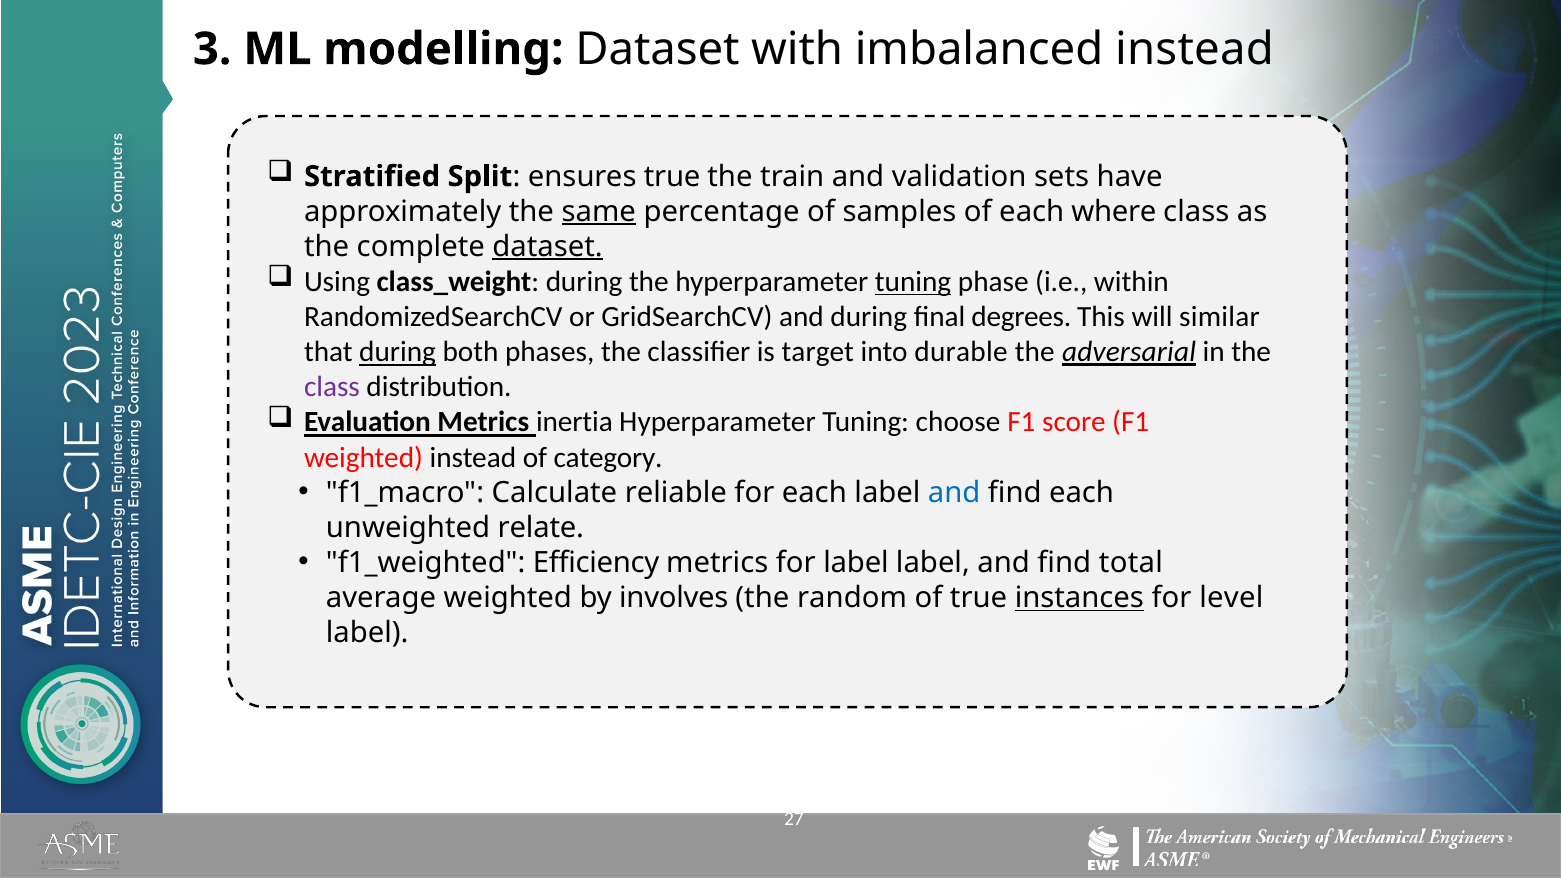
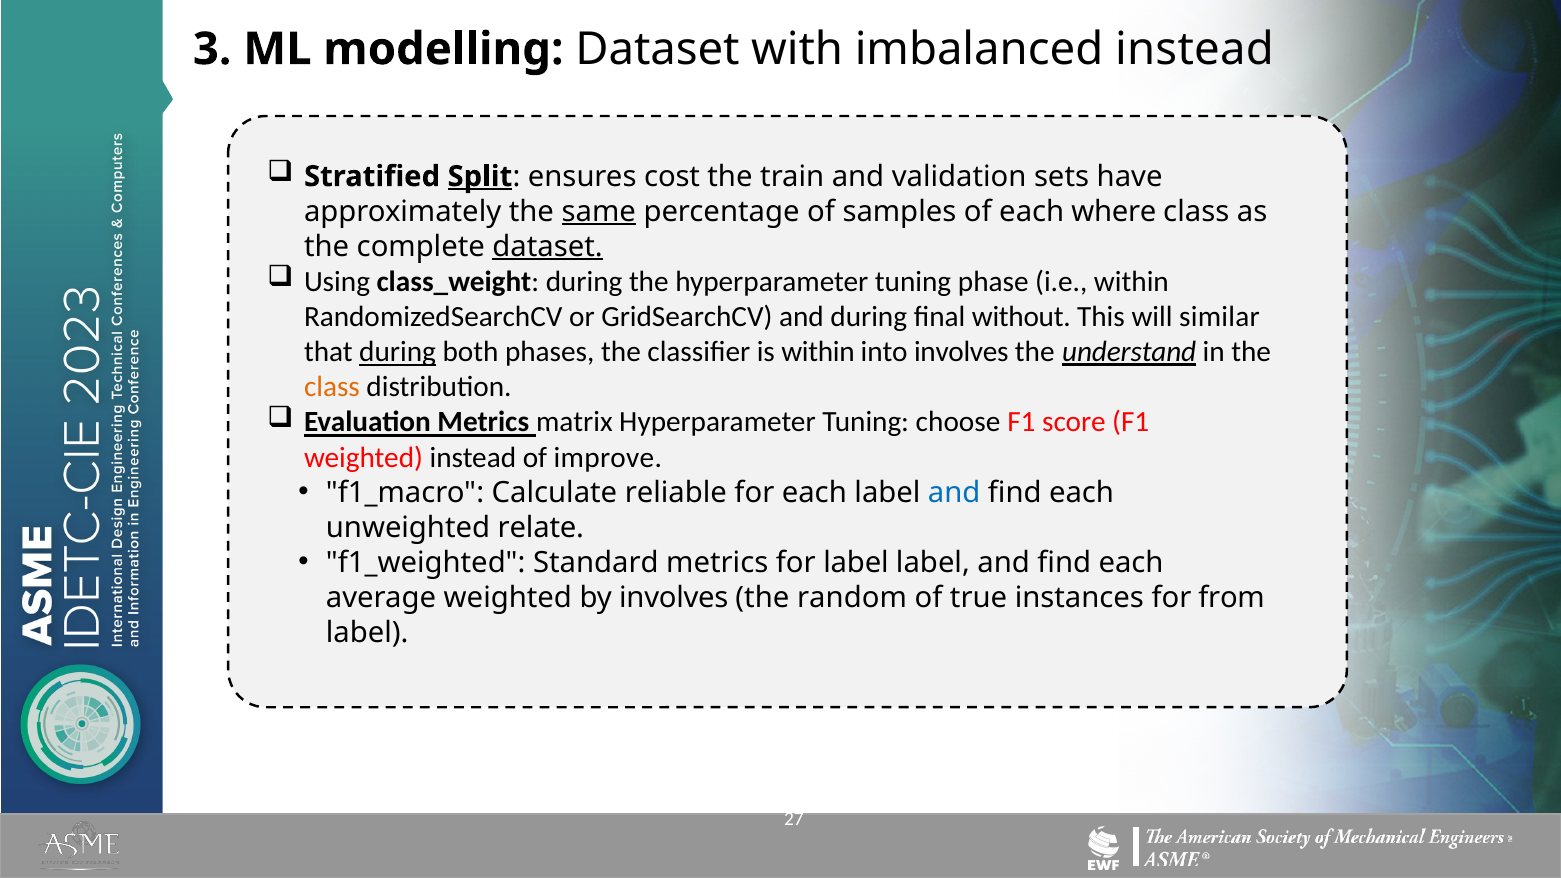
Split underline: none -> present
ensures true: true -> cost
tuning at (913, 282) underline: present -> none
degrees: degrees -> without
is target: target -> within
into durable: durable -> involves
adversarial: adversarial -> understand
class at (332, 387) colour: purple -> orange
inertia: inertia -> matrix
category: category -> improve
Efficiency: Efficiency -> Standard
total at (1131, 563): total -> each
instances underline: present -> none
level: level -> from
